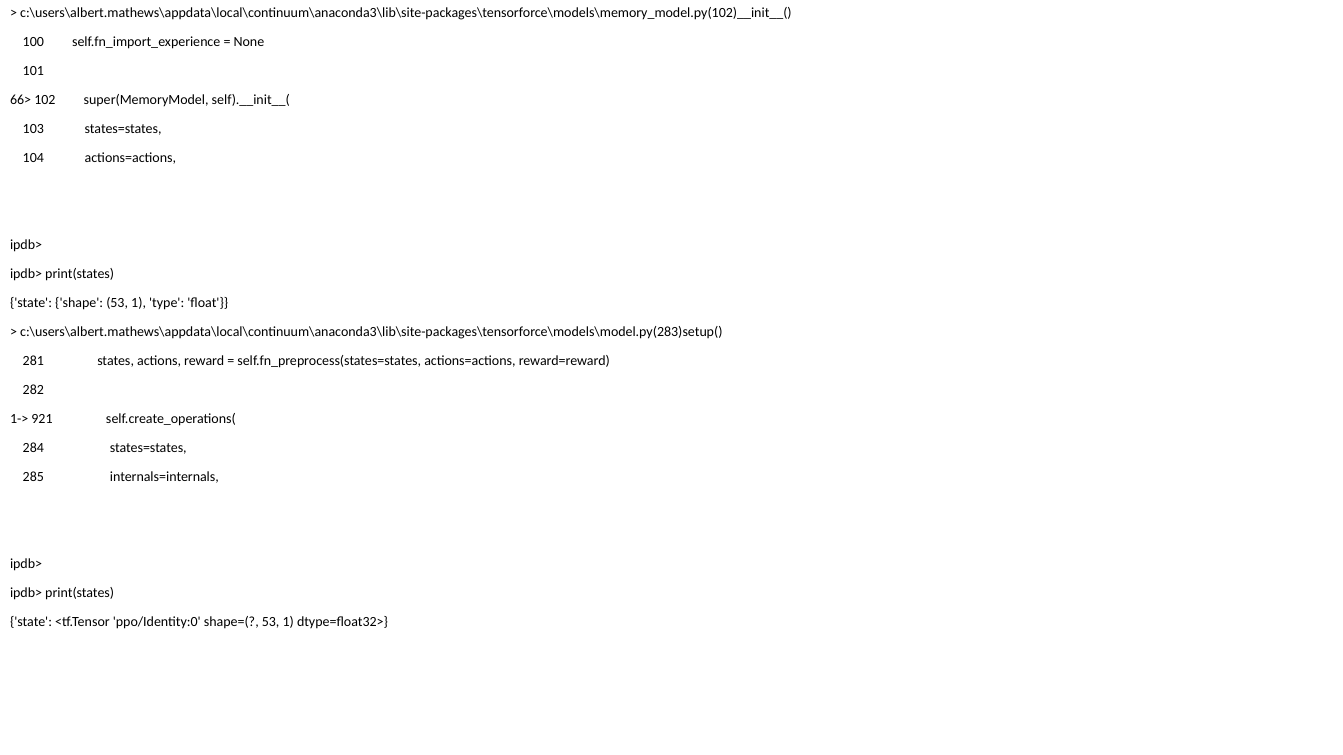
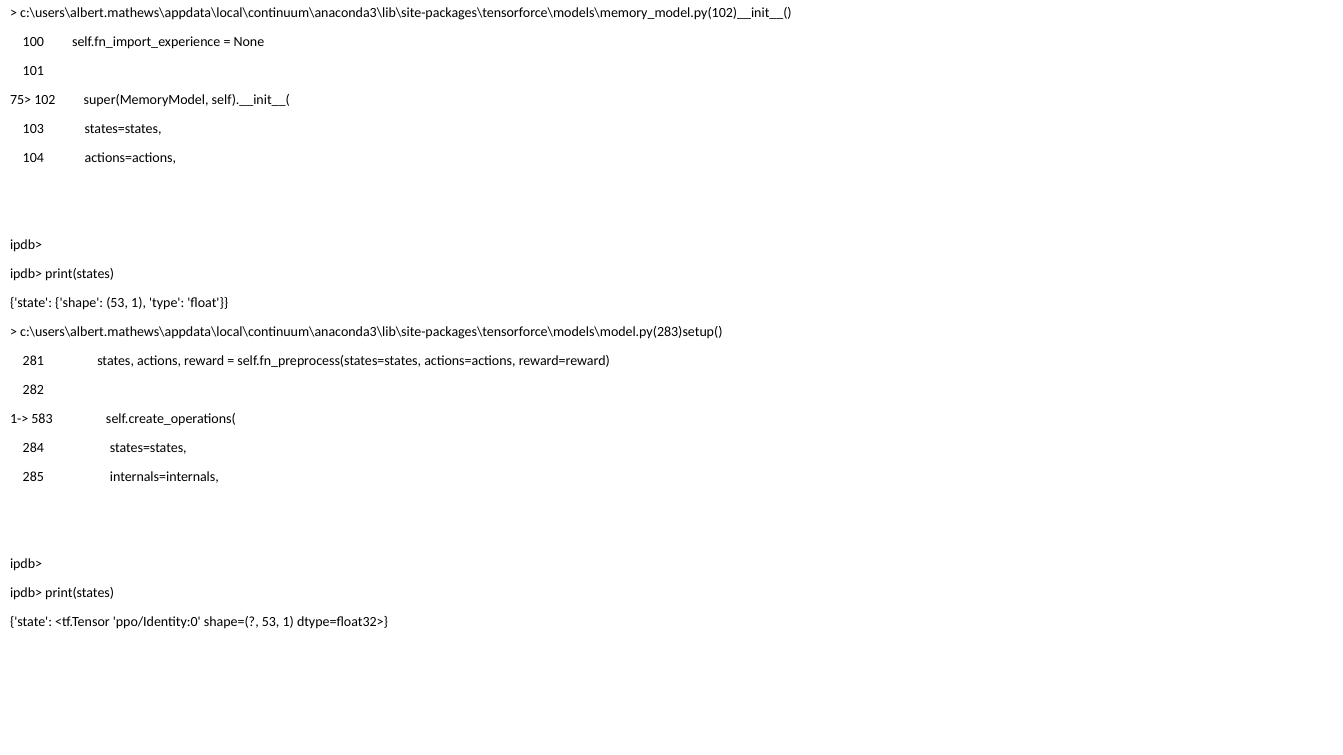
66>: 66> -> 75>
921: 921 -> 583
